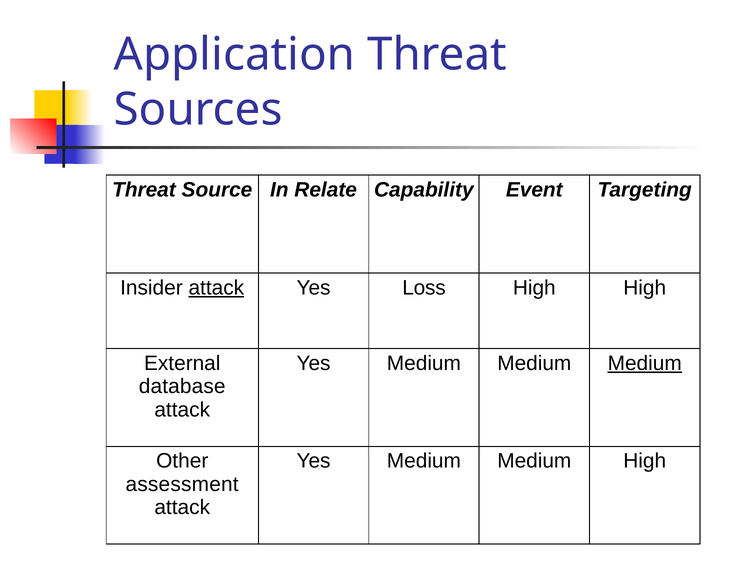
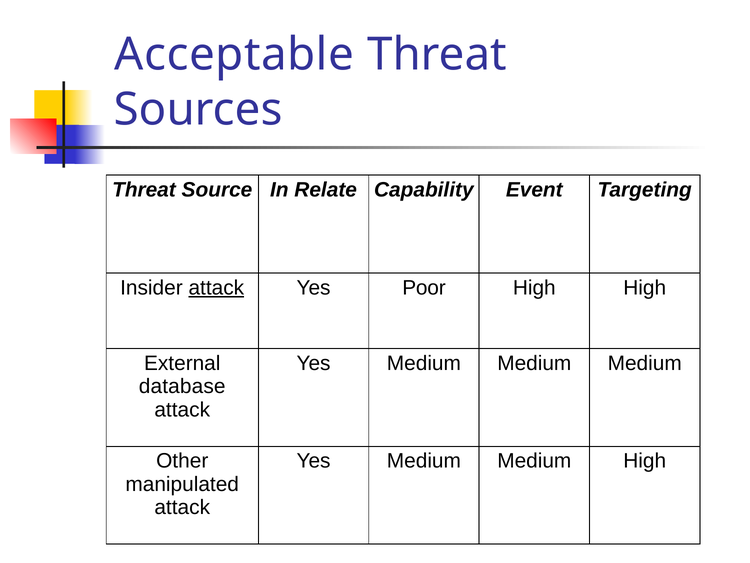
Application: Application -> Acceptable
Loss: Loss -> Poor
Medium at (645, 363) underline: present -> none
assessment: assessment -> manipulated
